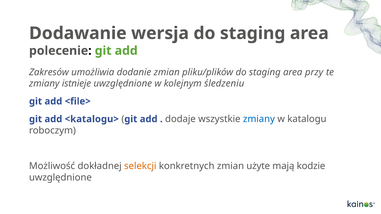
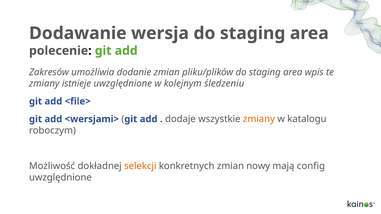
przy: przy -> wpis
<katalogu>: <katalogu> -> <wersjami>
zmiany at (259, 119) colour: blue -> orange
użyte: użyte -> nowy
kodzie: kodzie -> config
